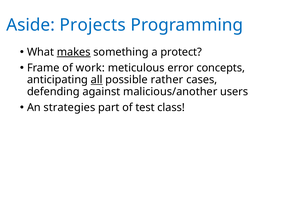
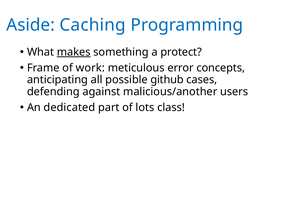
Projects: Projects -> Caching
all underline: present -> none
rather: rather -> github
strategies: strategies -> dedicated
test: test -> lots
